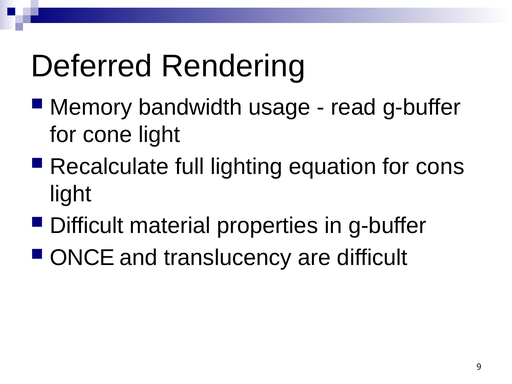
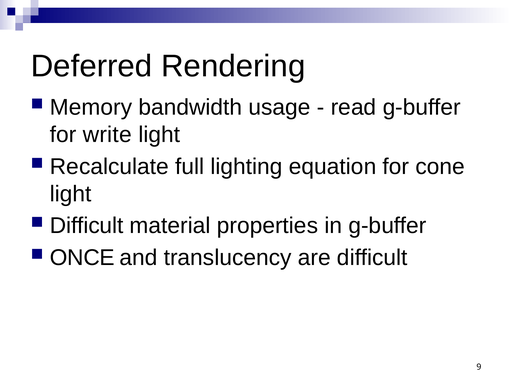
cone: cone -> write
cons: cons -> cone
